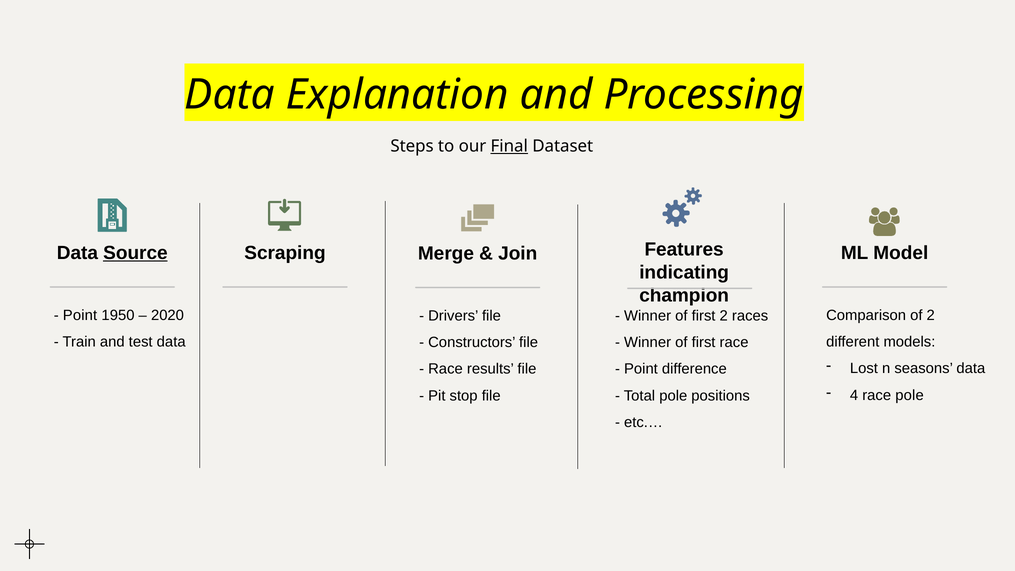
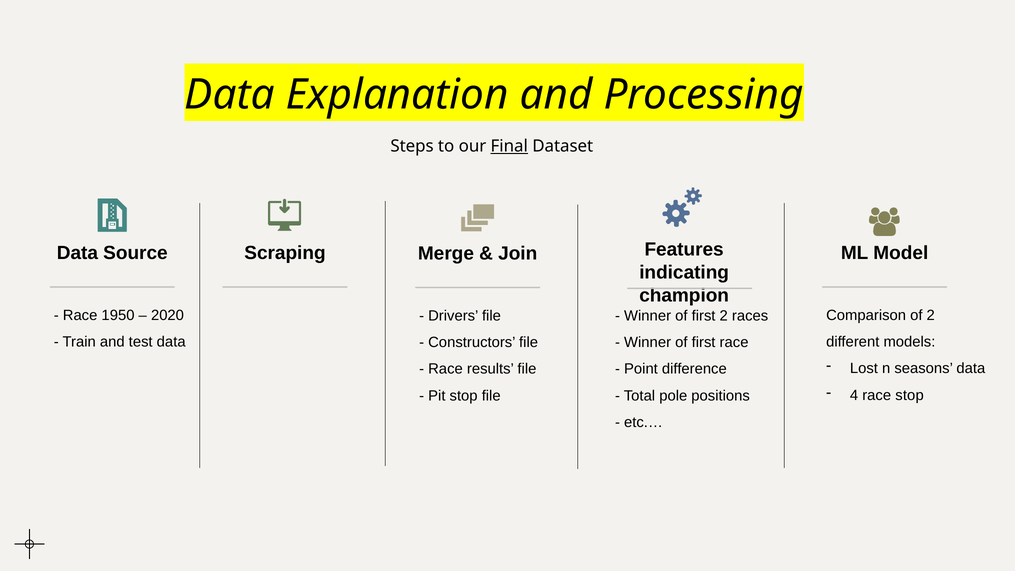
Source underline: present -> none
Point at (80, 315): Point -> Race
race pole: pole -> stop
